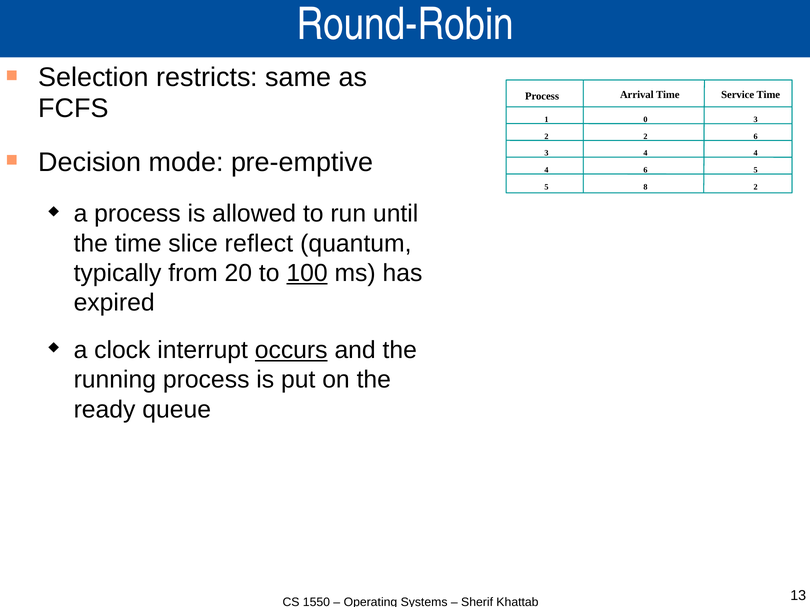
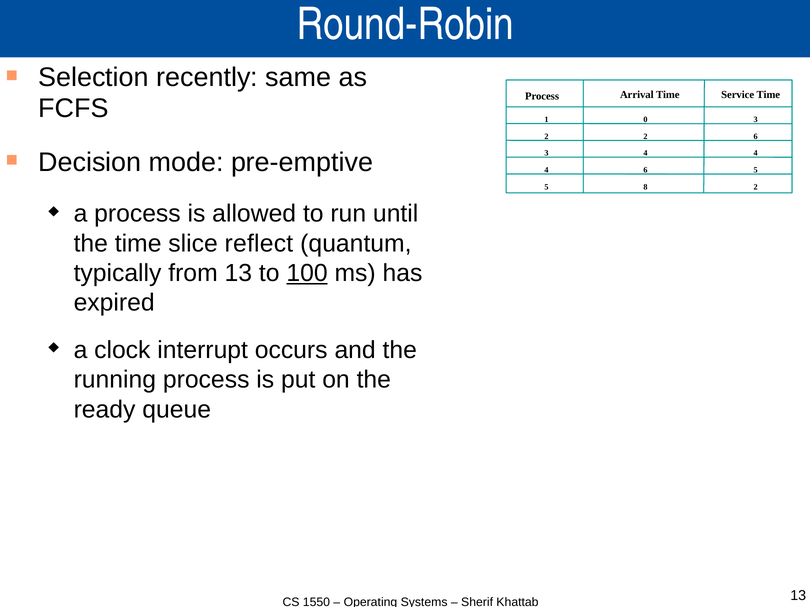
restricts: restricts -> recently
from 20: 20 -> 13
occurs underline: present -> none
